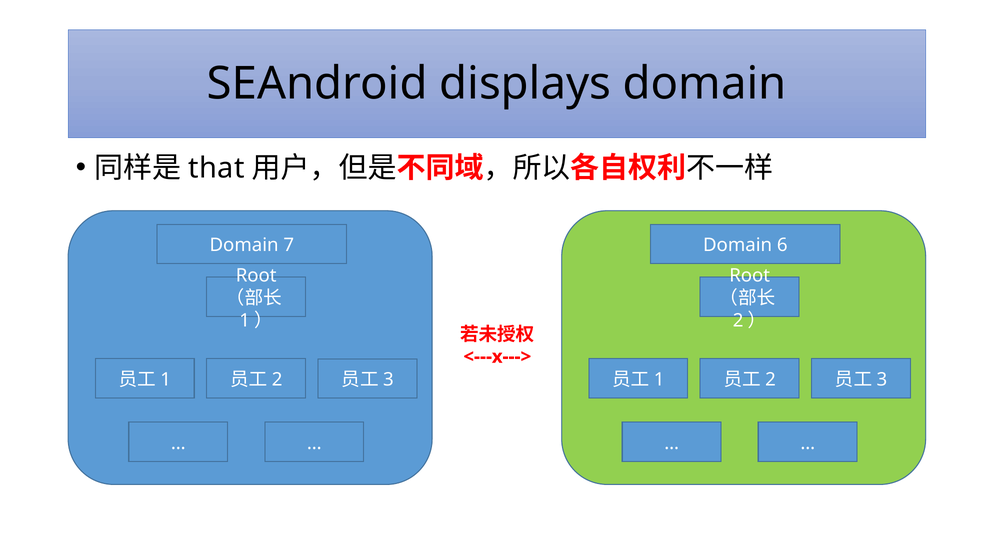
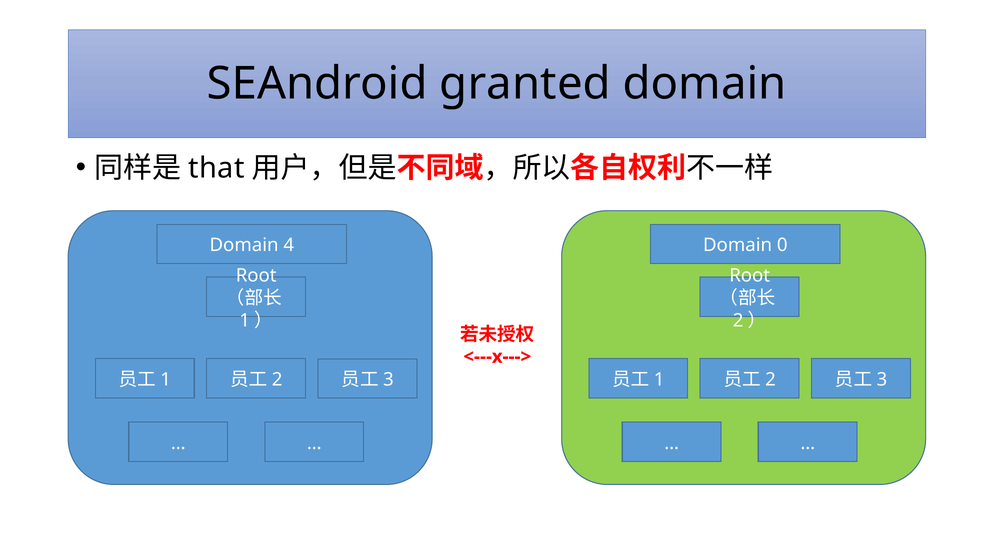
displays: displays -> granted
7: 7 -> 4
6: 6 -> 0
